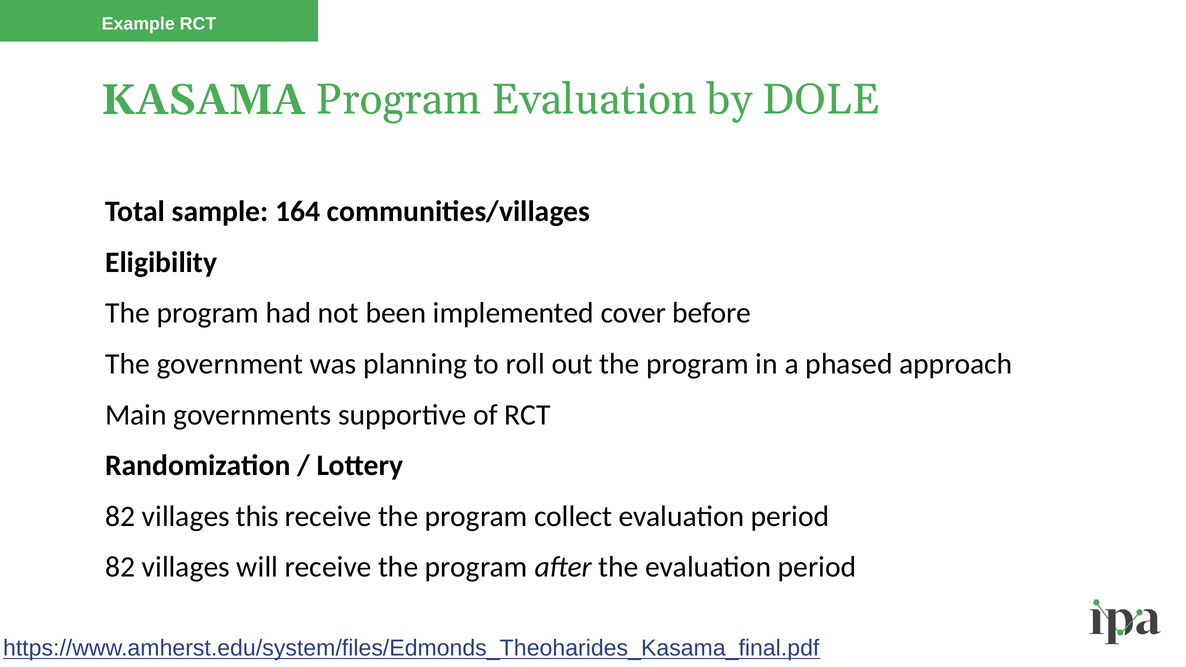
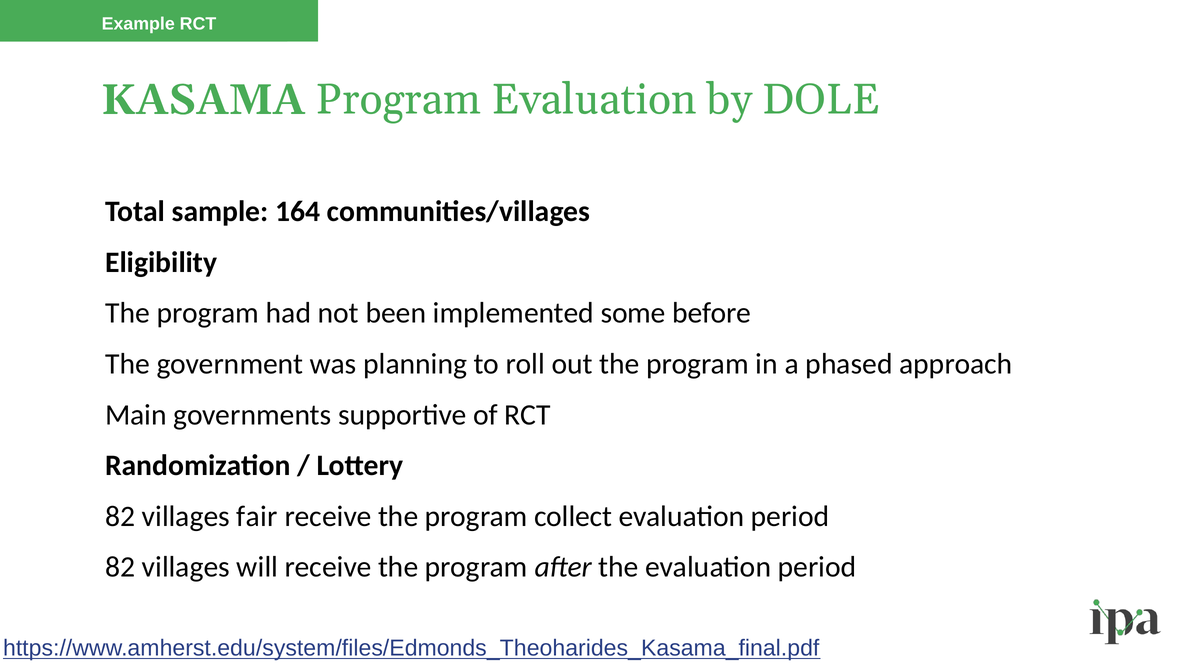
cover: cover -> some
this: this -> fair
